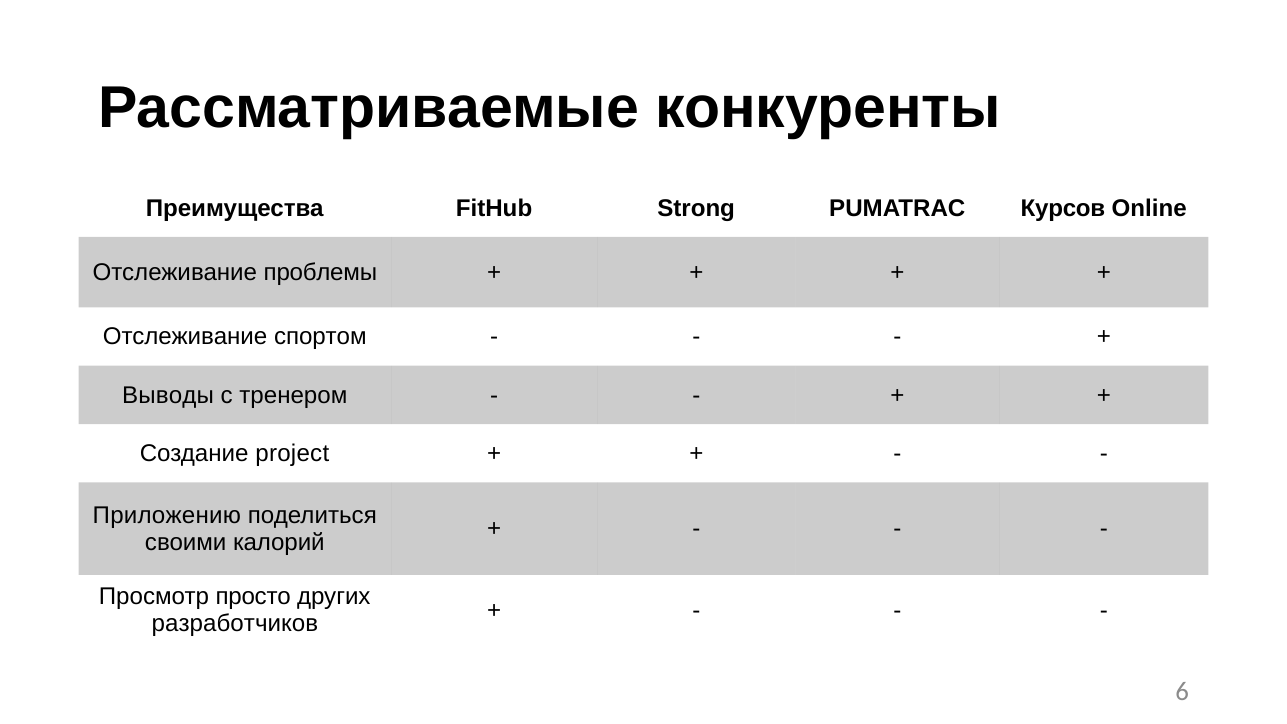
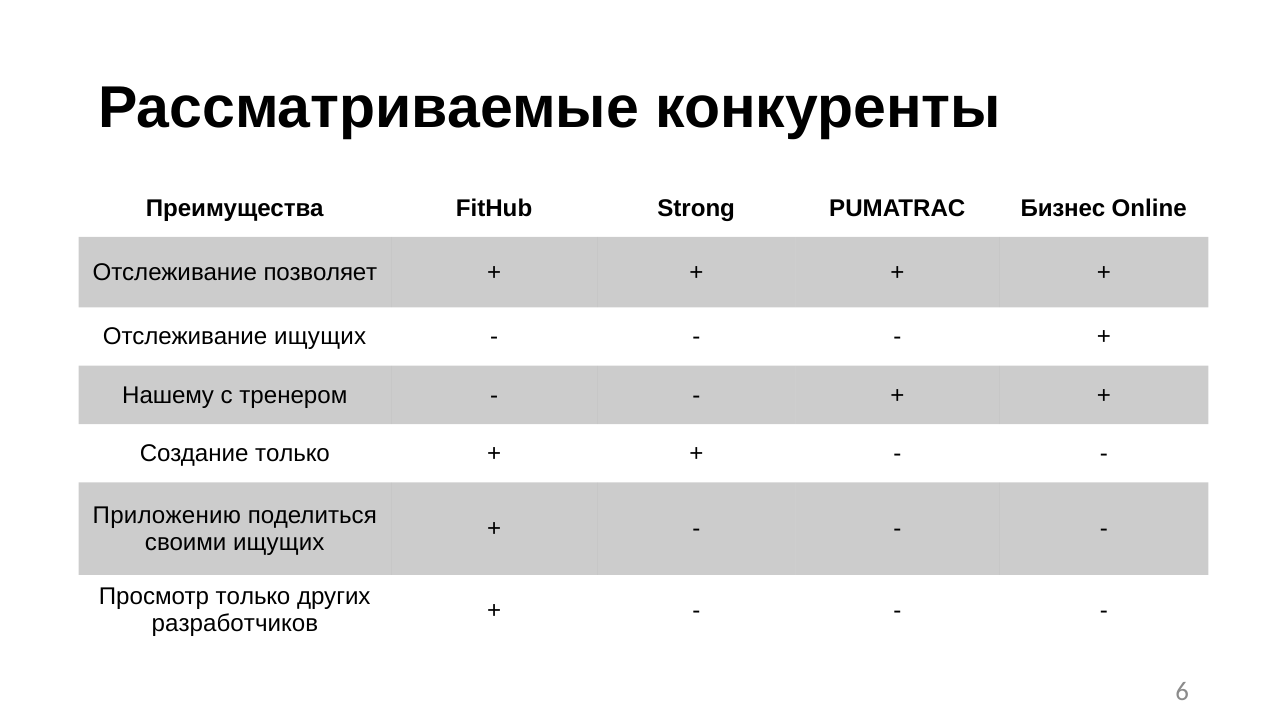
Курсов: Курсов -> Бизнес
проблемы: проблемы -> позволяет
Отслеживание спортом: спортом -> ищущих
Выводы: Выводы -> Нашему
Создание project: project -> только
своими калорий: калорий -> ищущих
Просмотр просто: просто -> только
